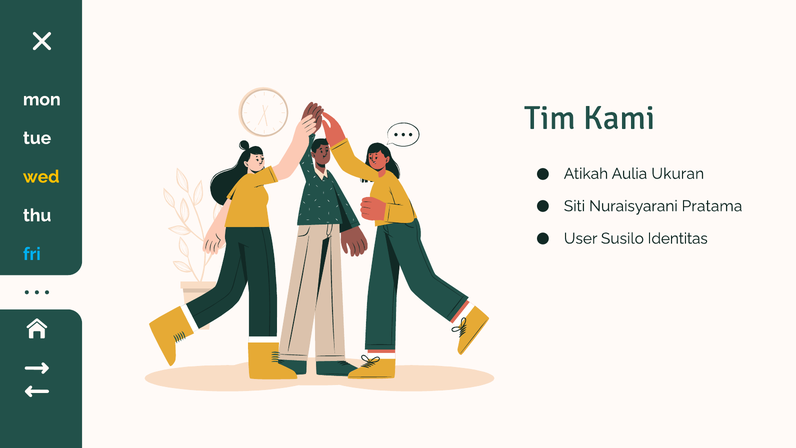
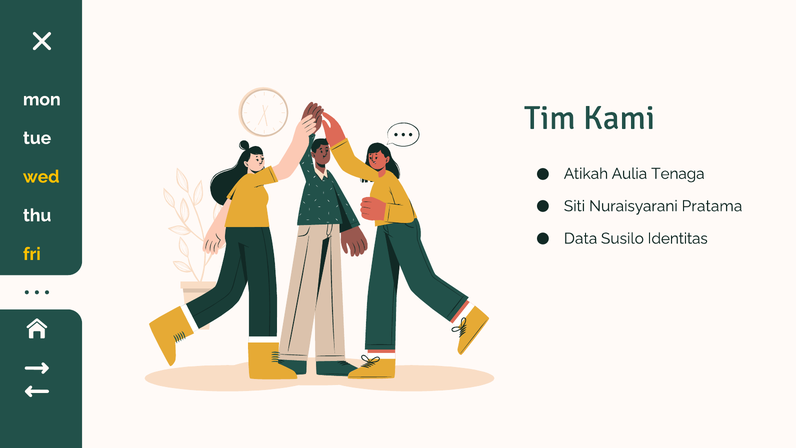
Ukuran: Ukuran -> Tenaga
User: User -> Data
fri colour: light blue -> yellow
